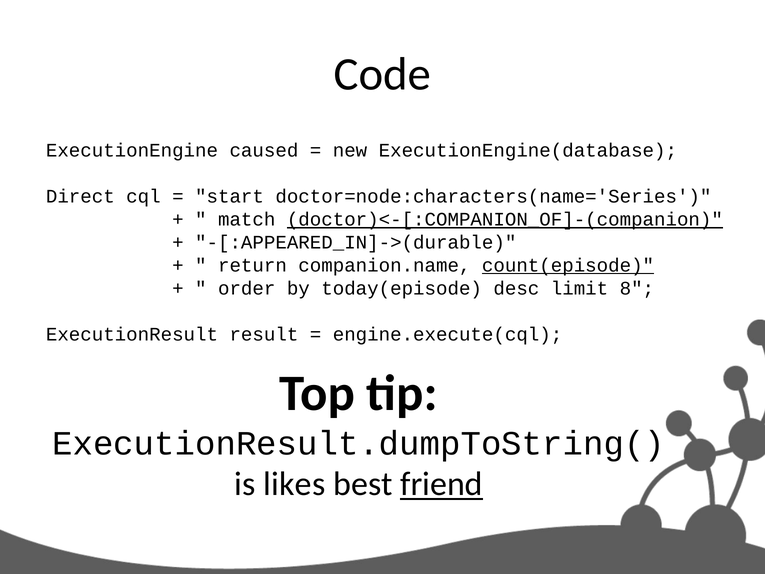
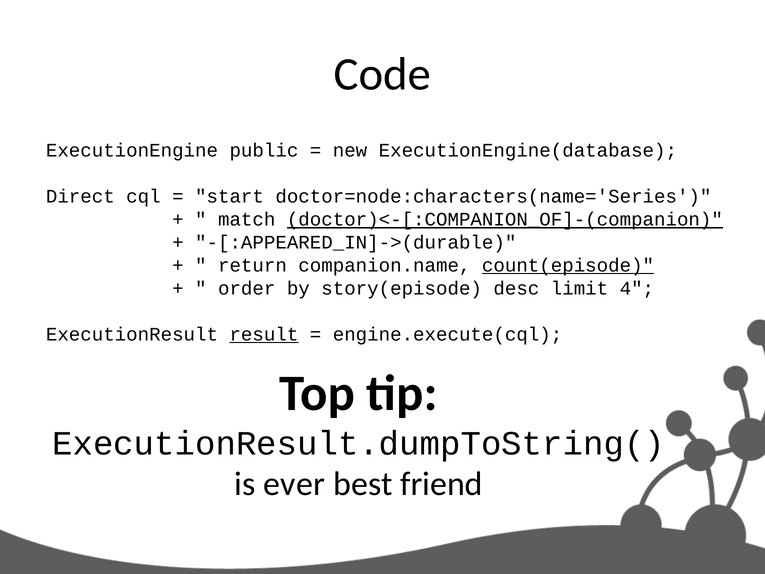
caused: caused -> public
today(episode: today(episode -> story(episode
8: 8 -> 4
result underline: none -> present
likes: likes -> ever
friend underline: present -> none
